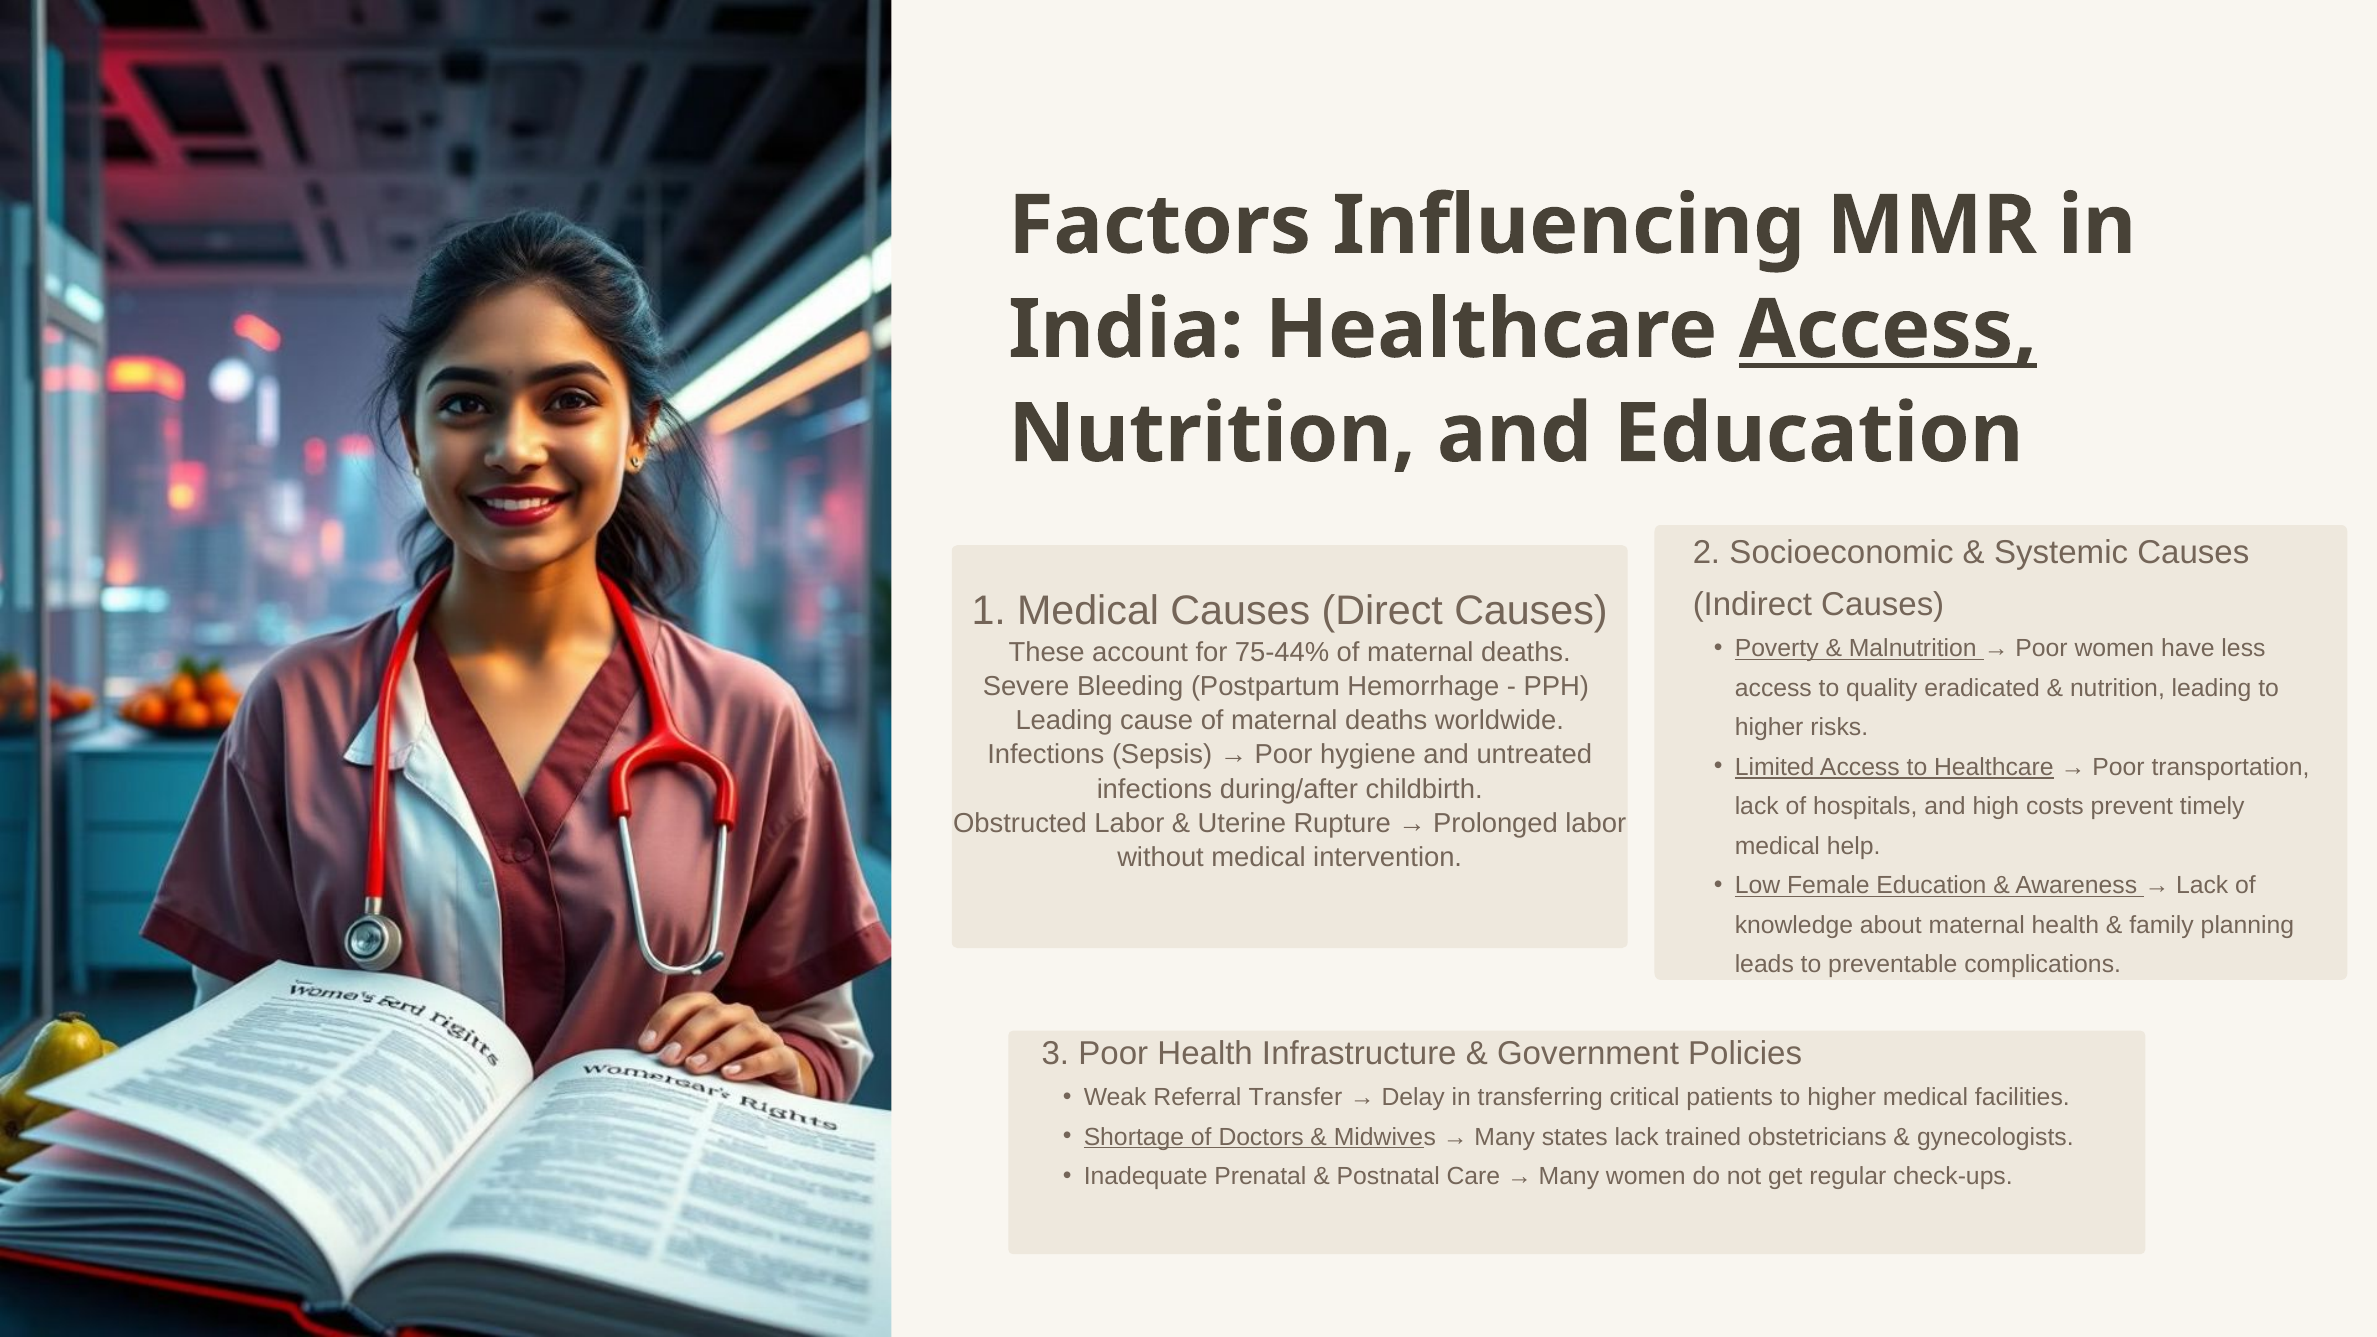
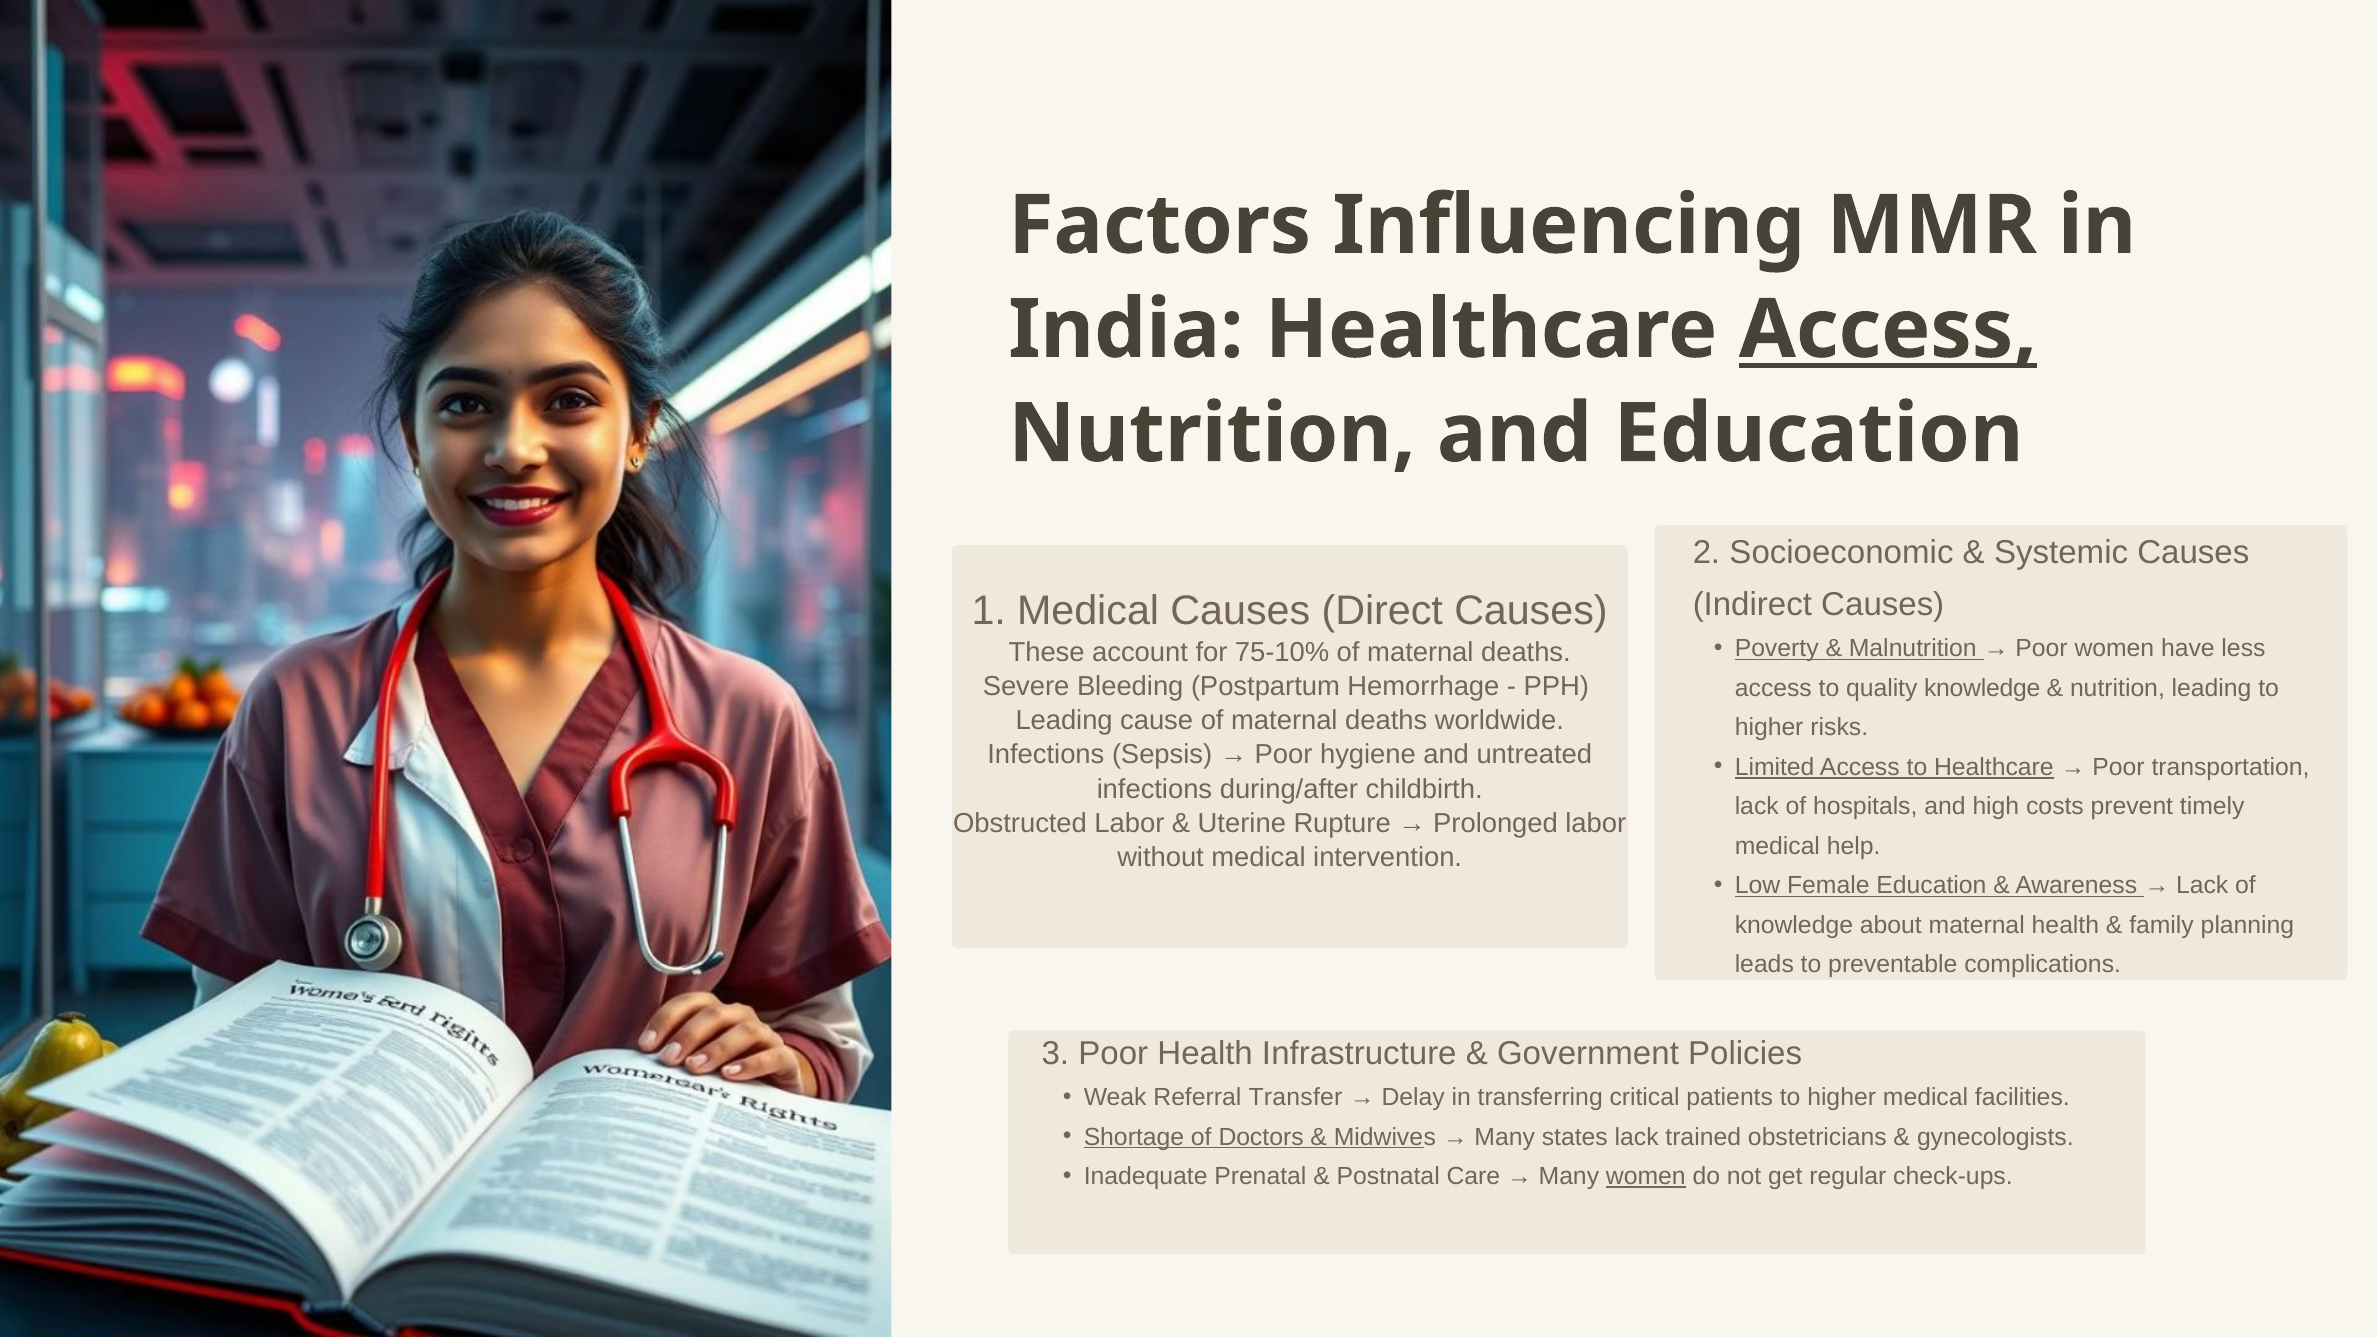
75-44%: 75-44% -> 75-10%
quality eradicated: eradicated -> knowledge
women at (1646, 1176) underline: none -> present
